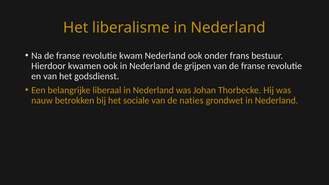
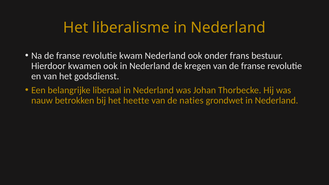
grijpen: grijpen -> kregen
sociale: sociale -> heette
